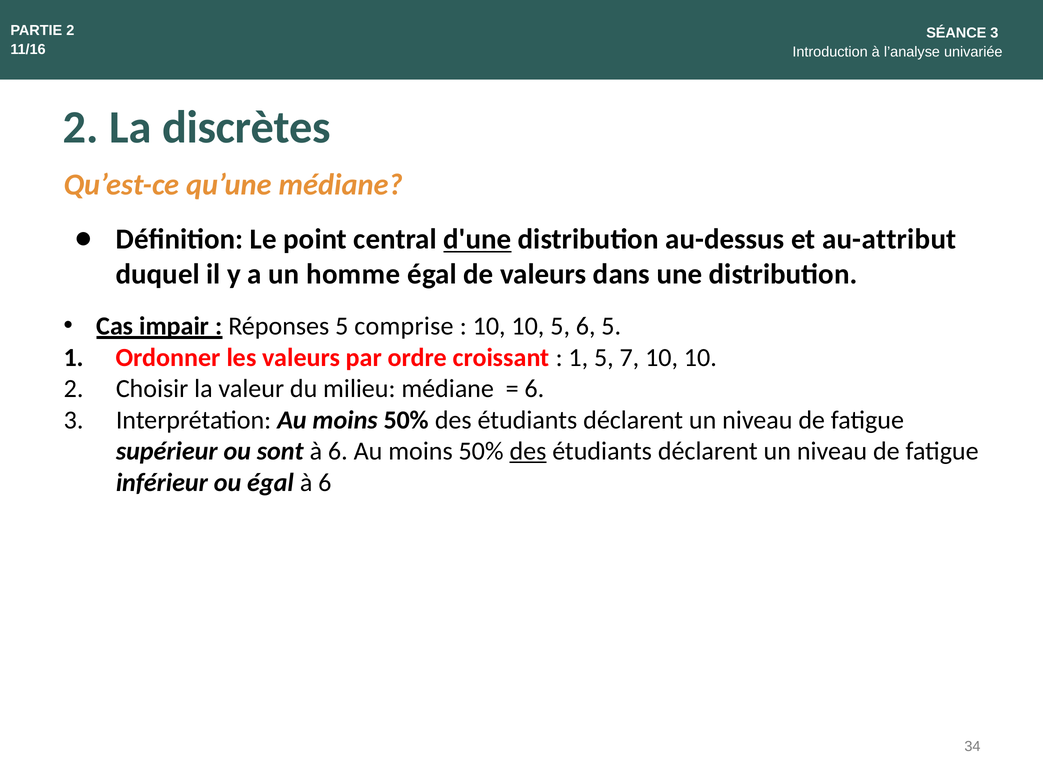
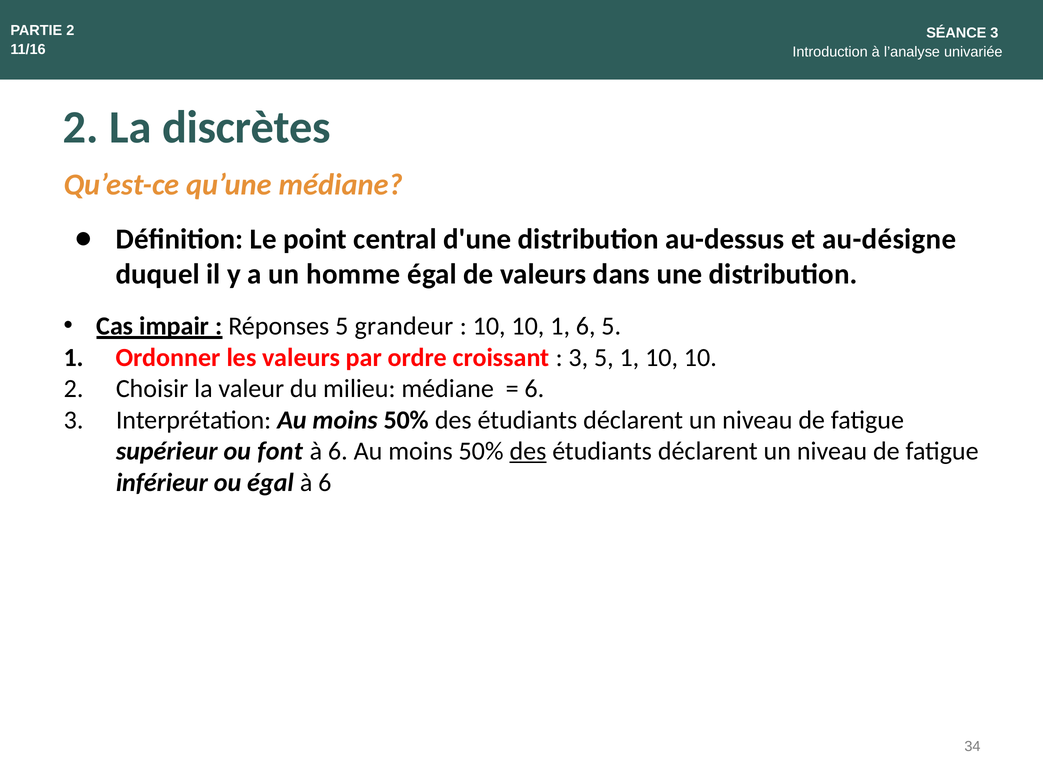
d'une underline: present -> none
au-attribut: au-attribut -> au-désigne
comprise: comprise -> grandeur
10 5: 5 -> 1
1 at (578, 358): 1 -> 3
7 at (629, 358): 7 -> 1
sont: sont -> font
